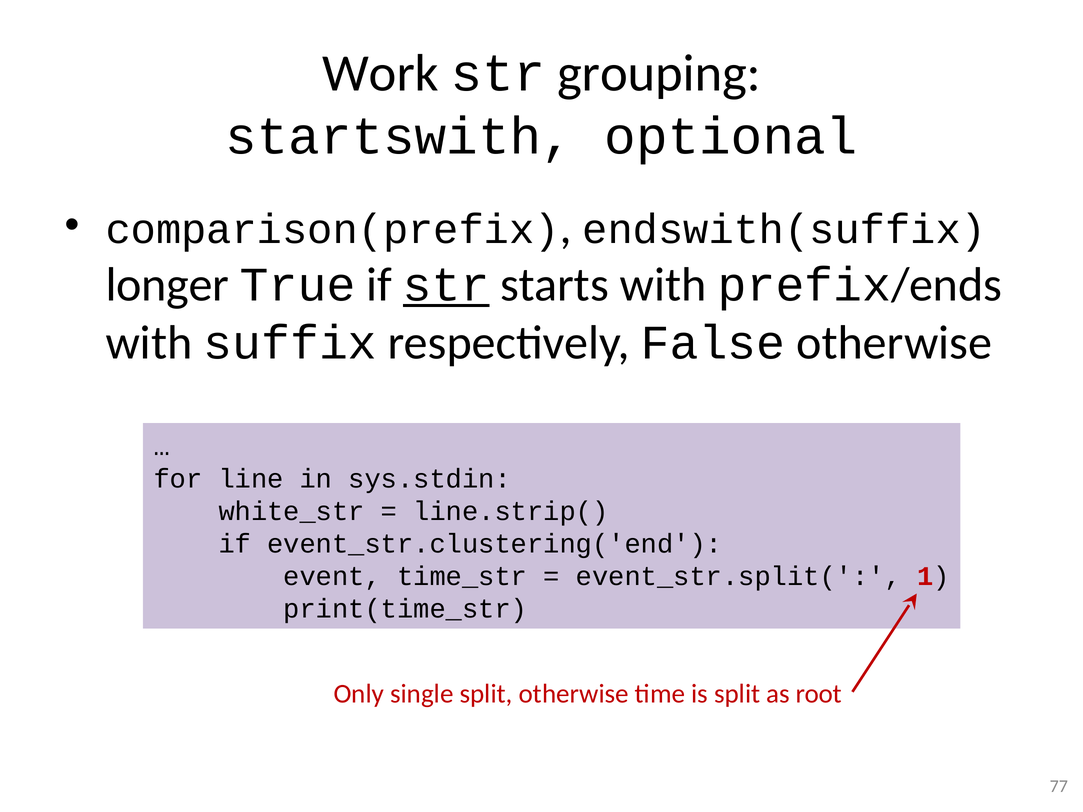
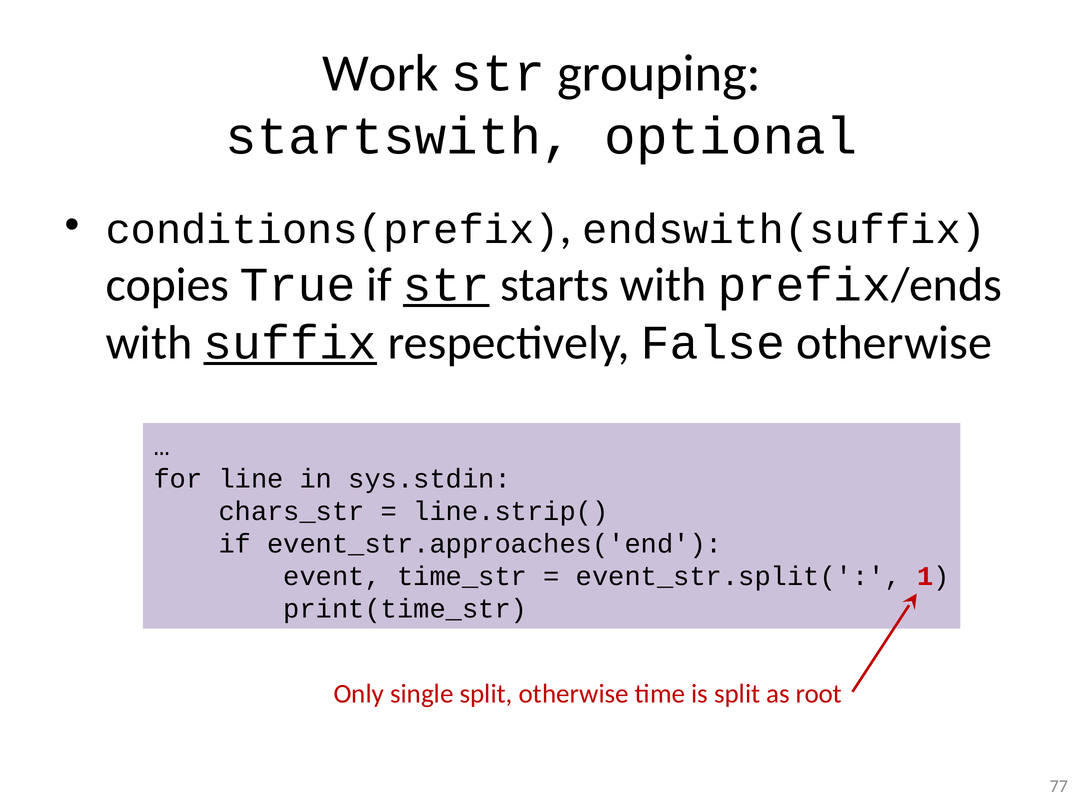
comparison(prefix: comparison(prefix -> conditions(prefix
longer: longer -> copies
suffix underline: none -> present
white_str: white_str -> chars_str
event_str.clustering('end: event_str.clustering('end -> event_str.approaches('end
